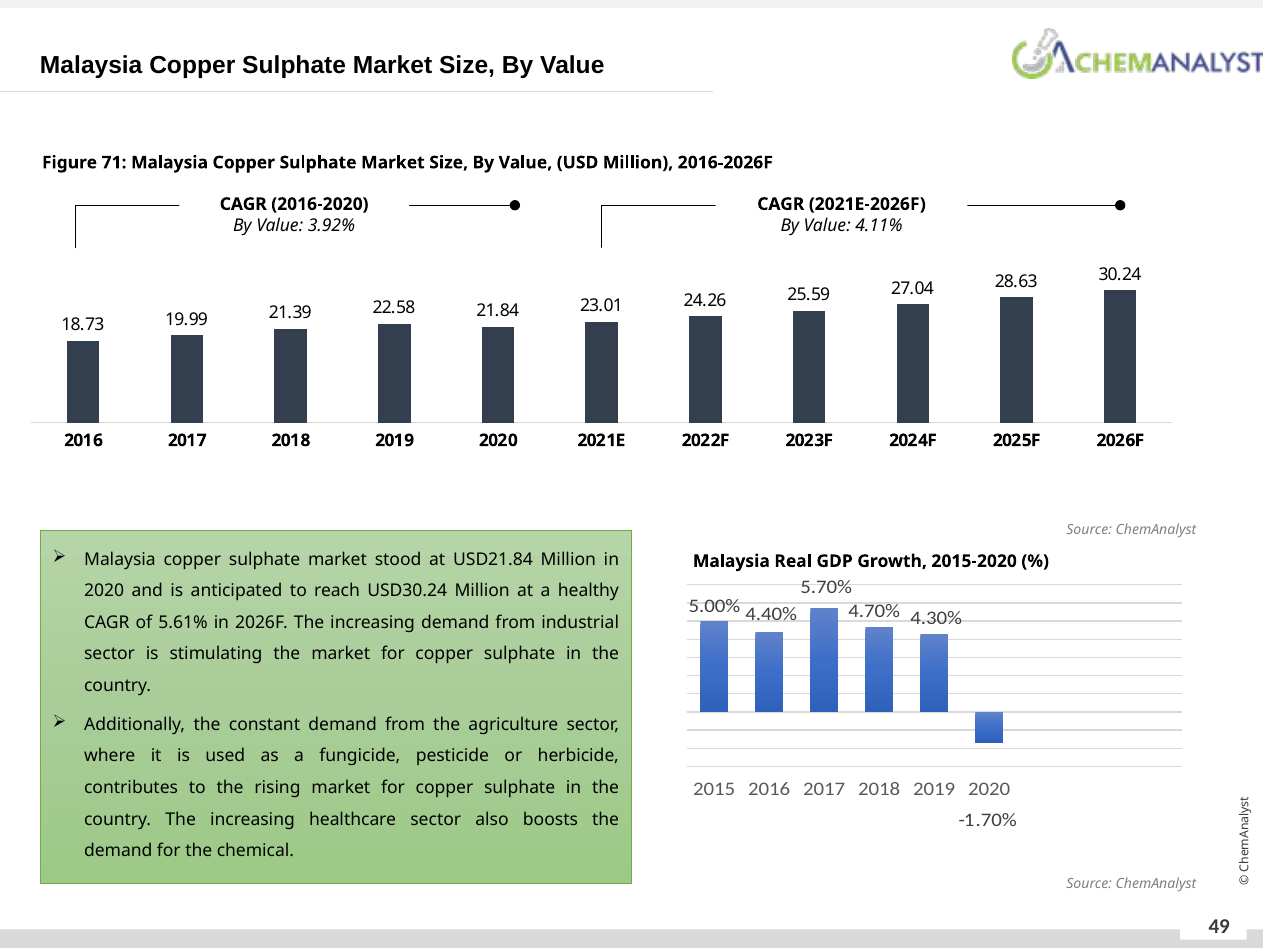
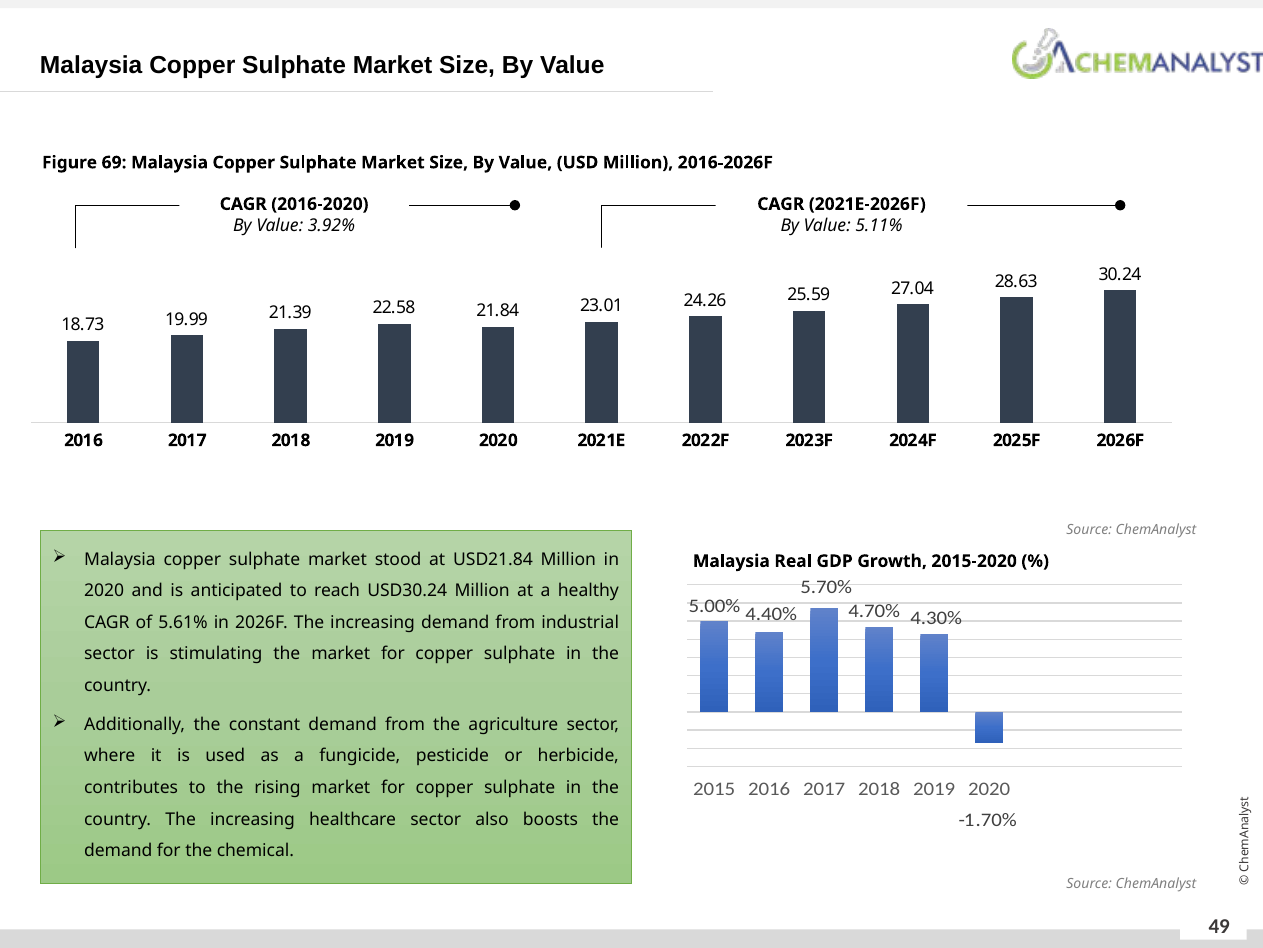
71: 71 -> 69
4.11%: 4.11% -> 5.11%
